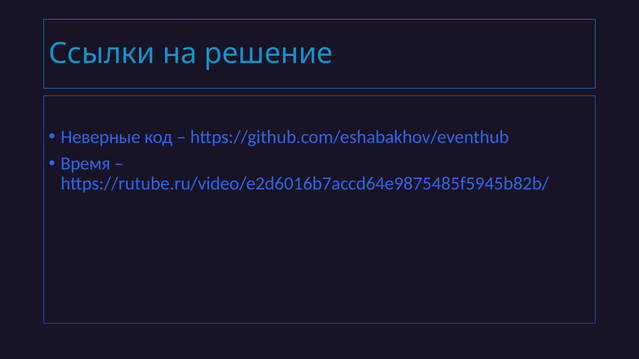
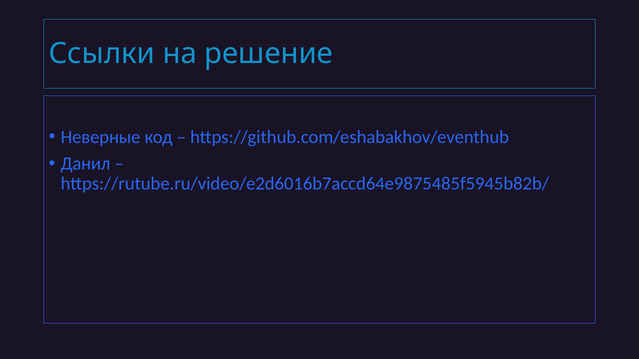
Время: Время -> Данил
